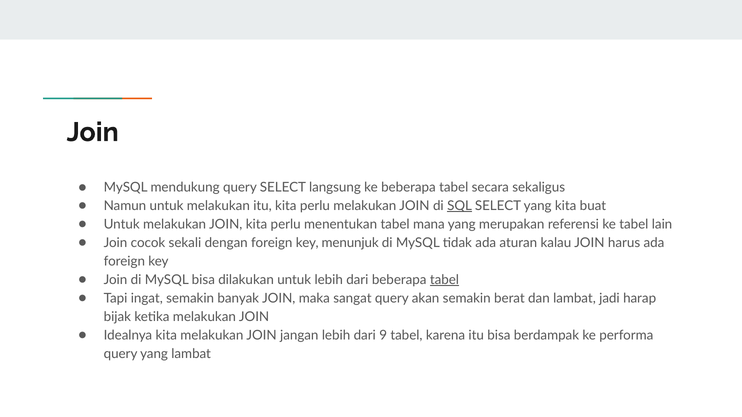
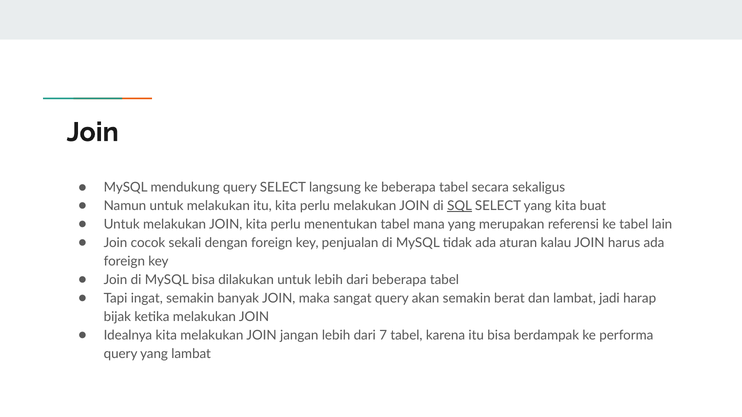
menunjuk: menunjuk -> penjualan
tabel at (444, 280) underline: present -> none
9: 9 -> 7
